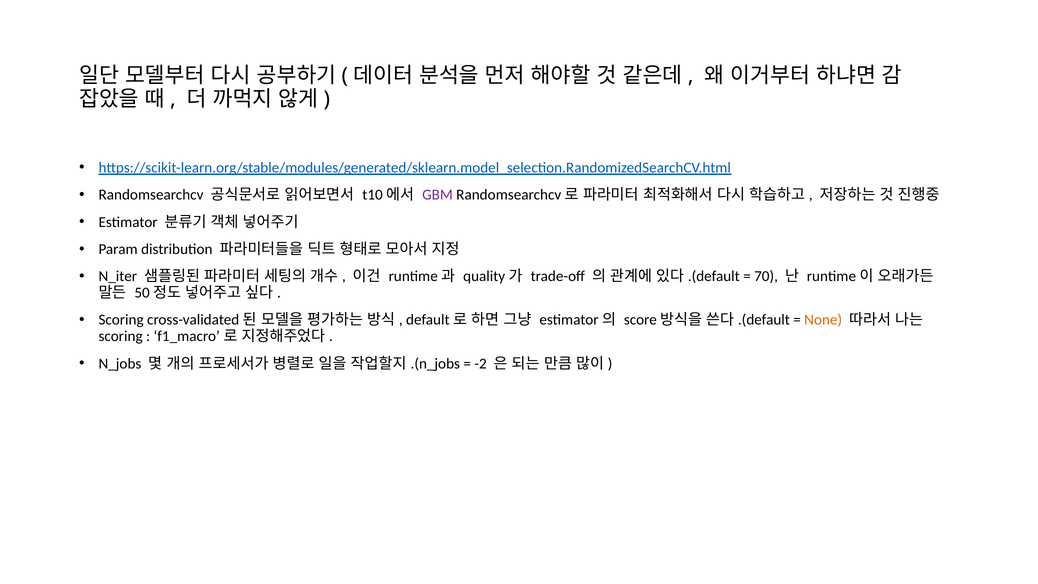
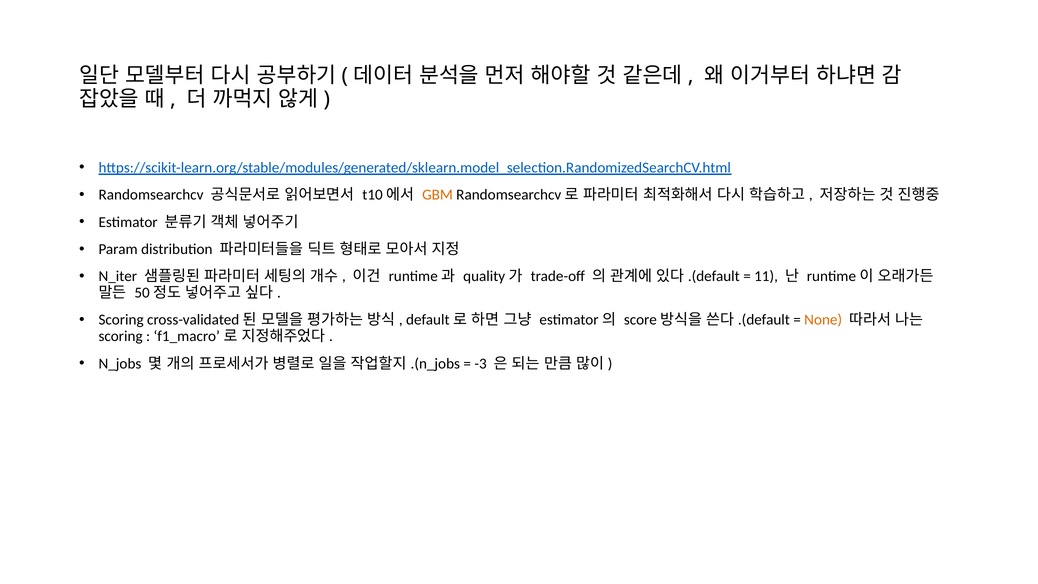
GBM colour: purple -> orange
70: 70 -> 11
-2: -2 -> -3
